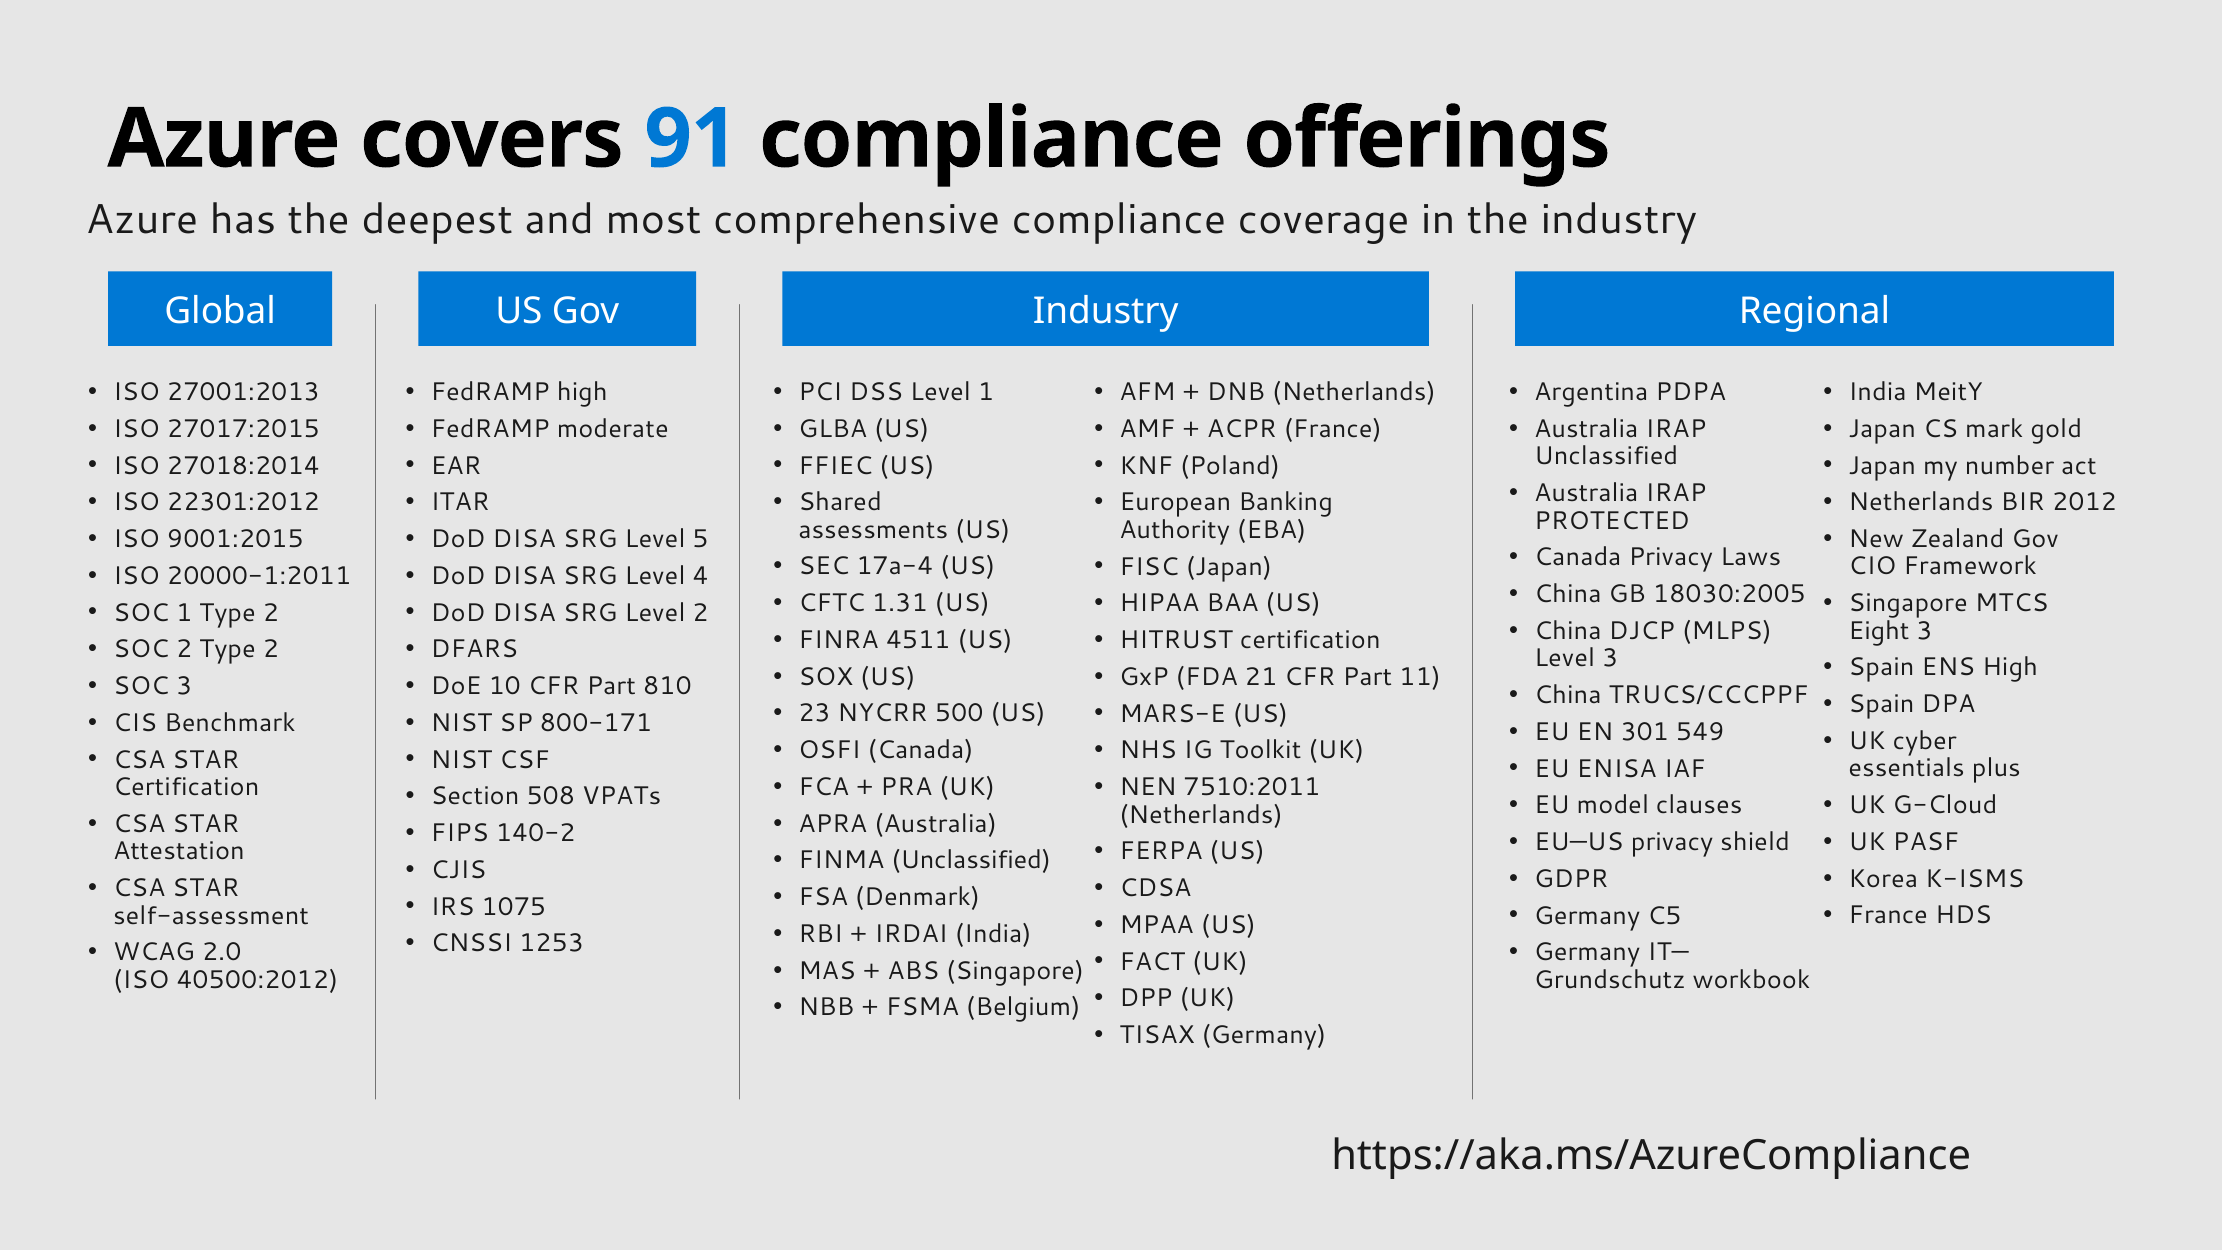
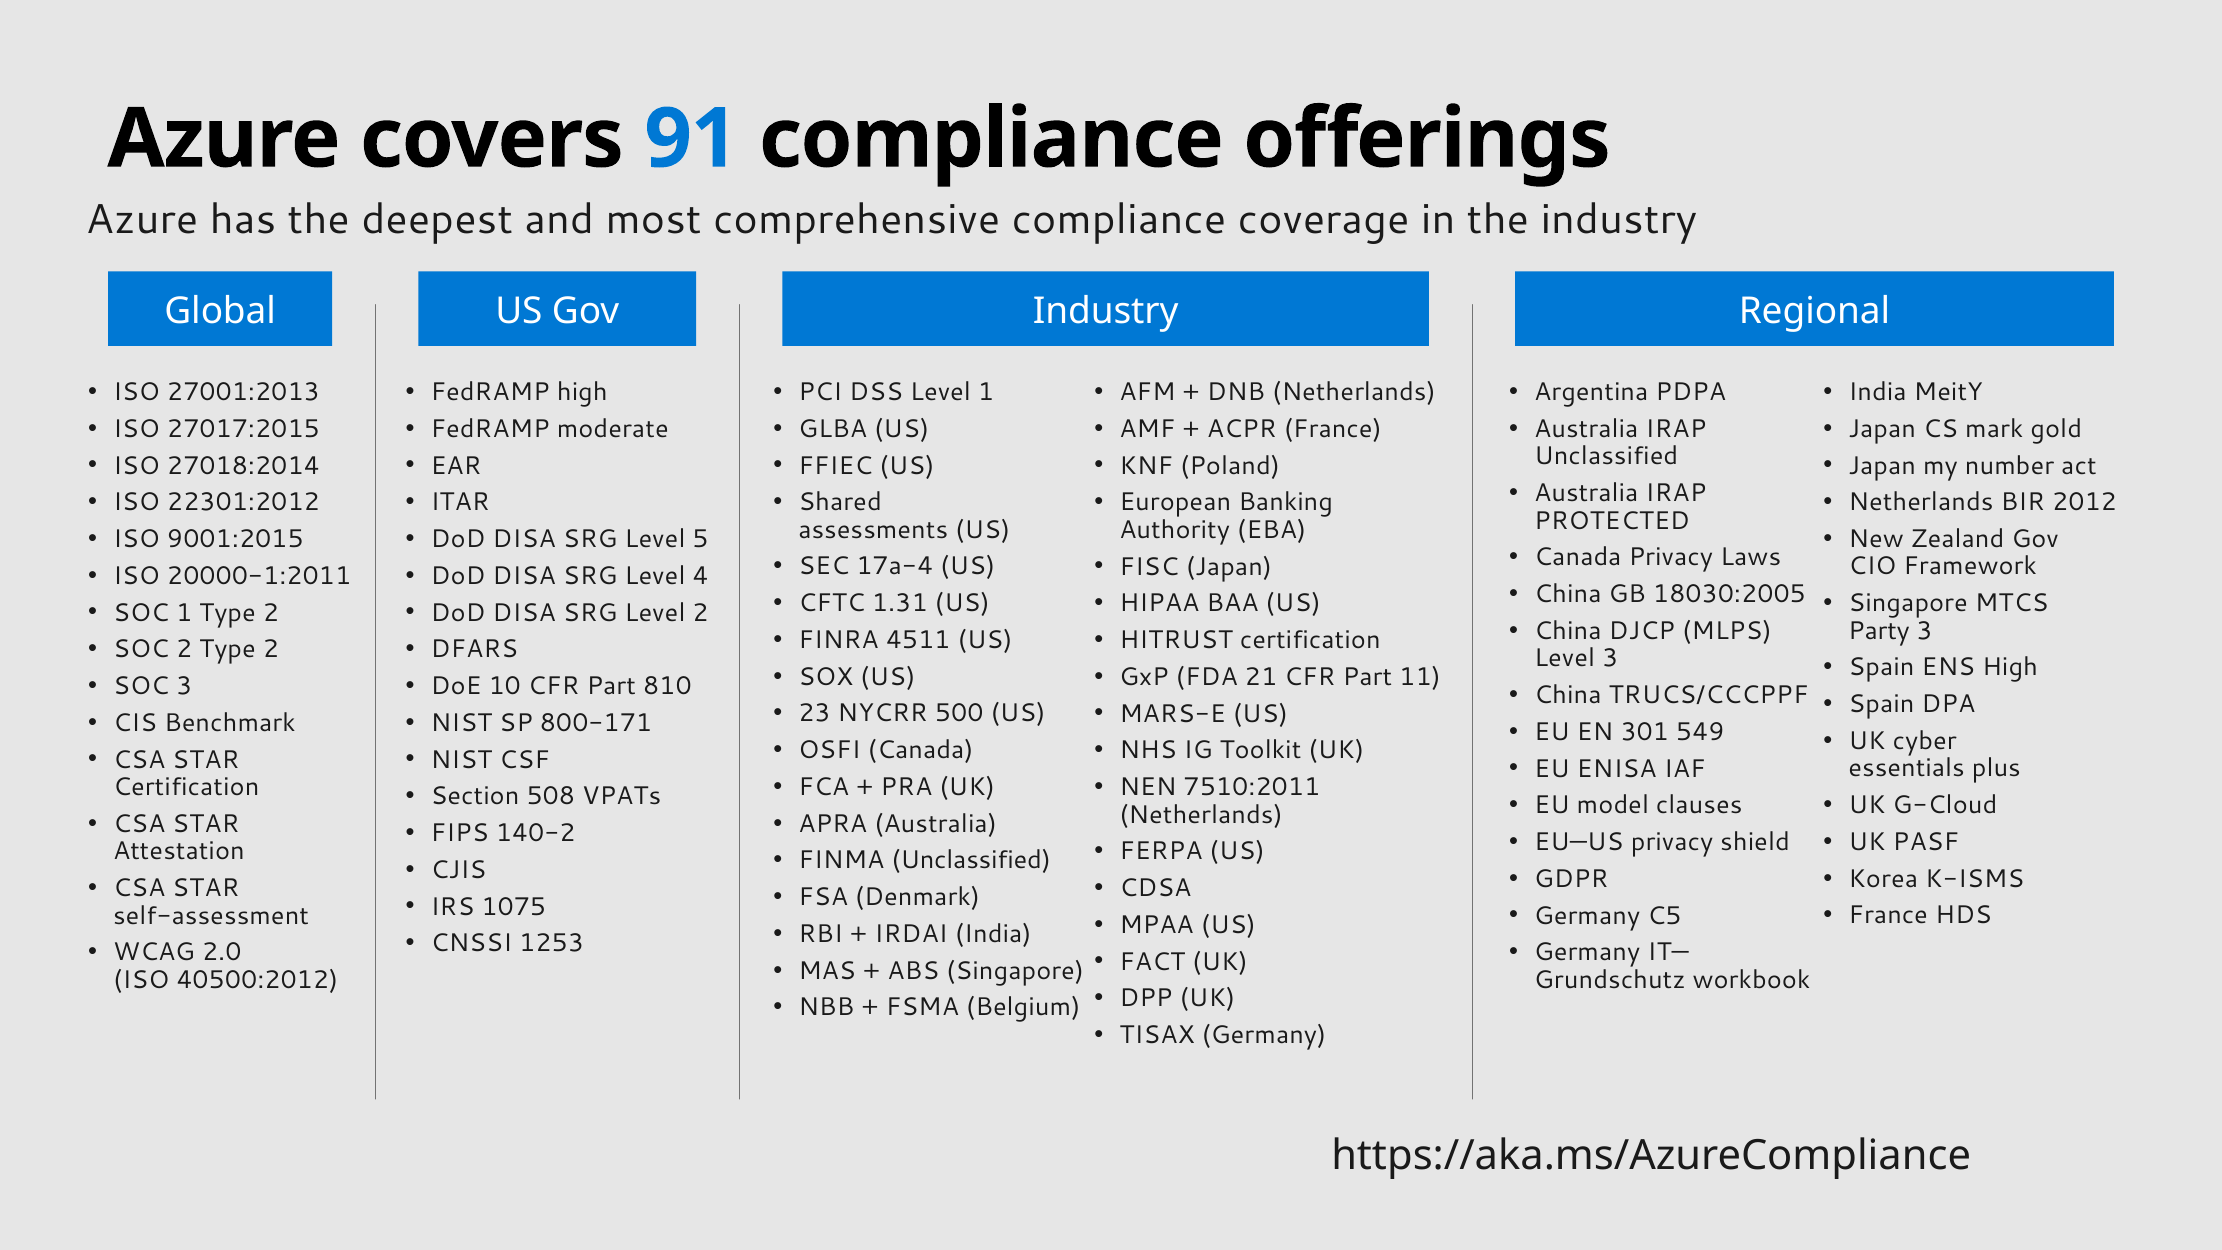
Eight: Eight -> Party
